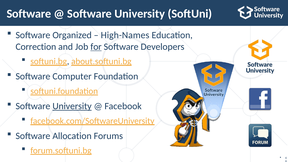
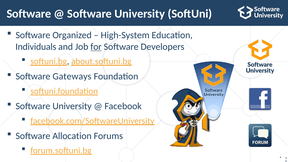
High-Names: High-Names -> High-System
Correction: Correction -> Individuals
Computer: Computer -> Gateways
University at (72, 106) underline: present -> none
